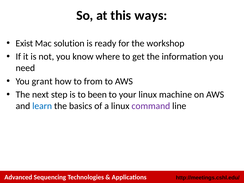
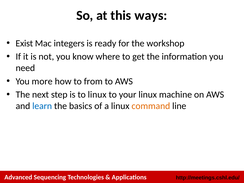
solution: solution -> integers
grant: grant -> more
to been: been -> linux
command colour: purple -> orange
